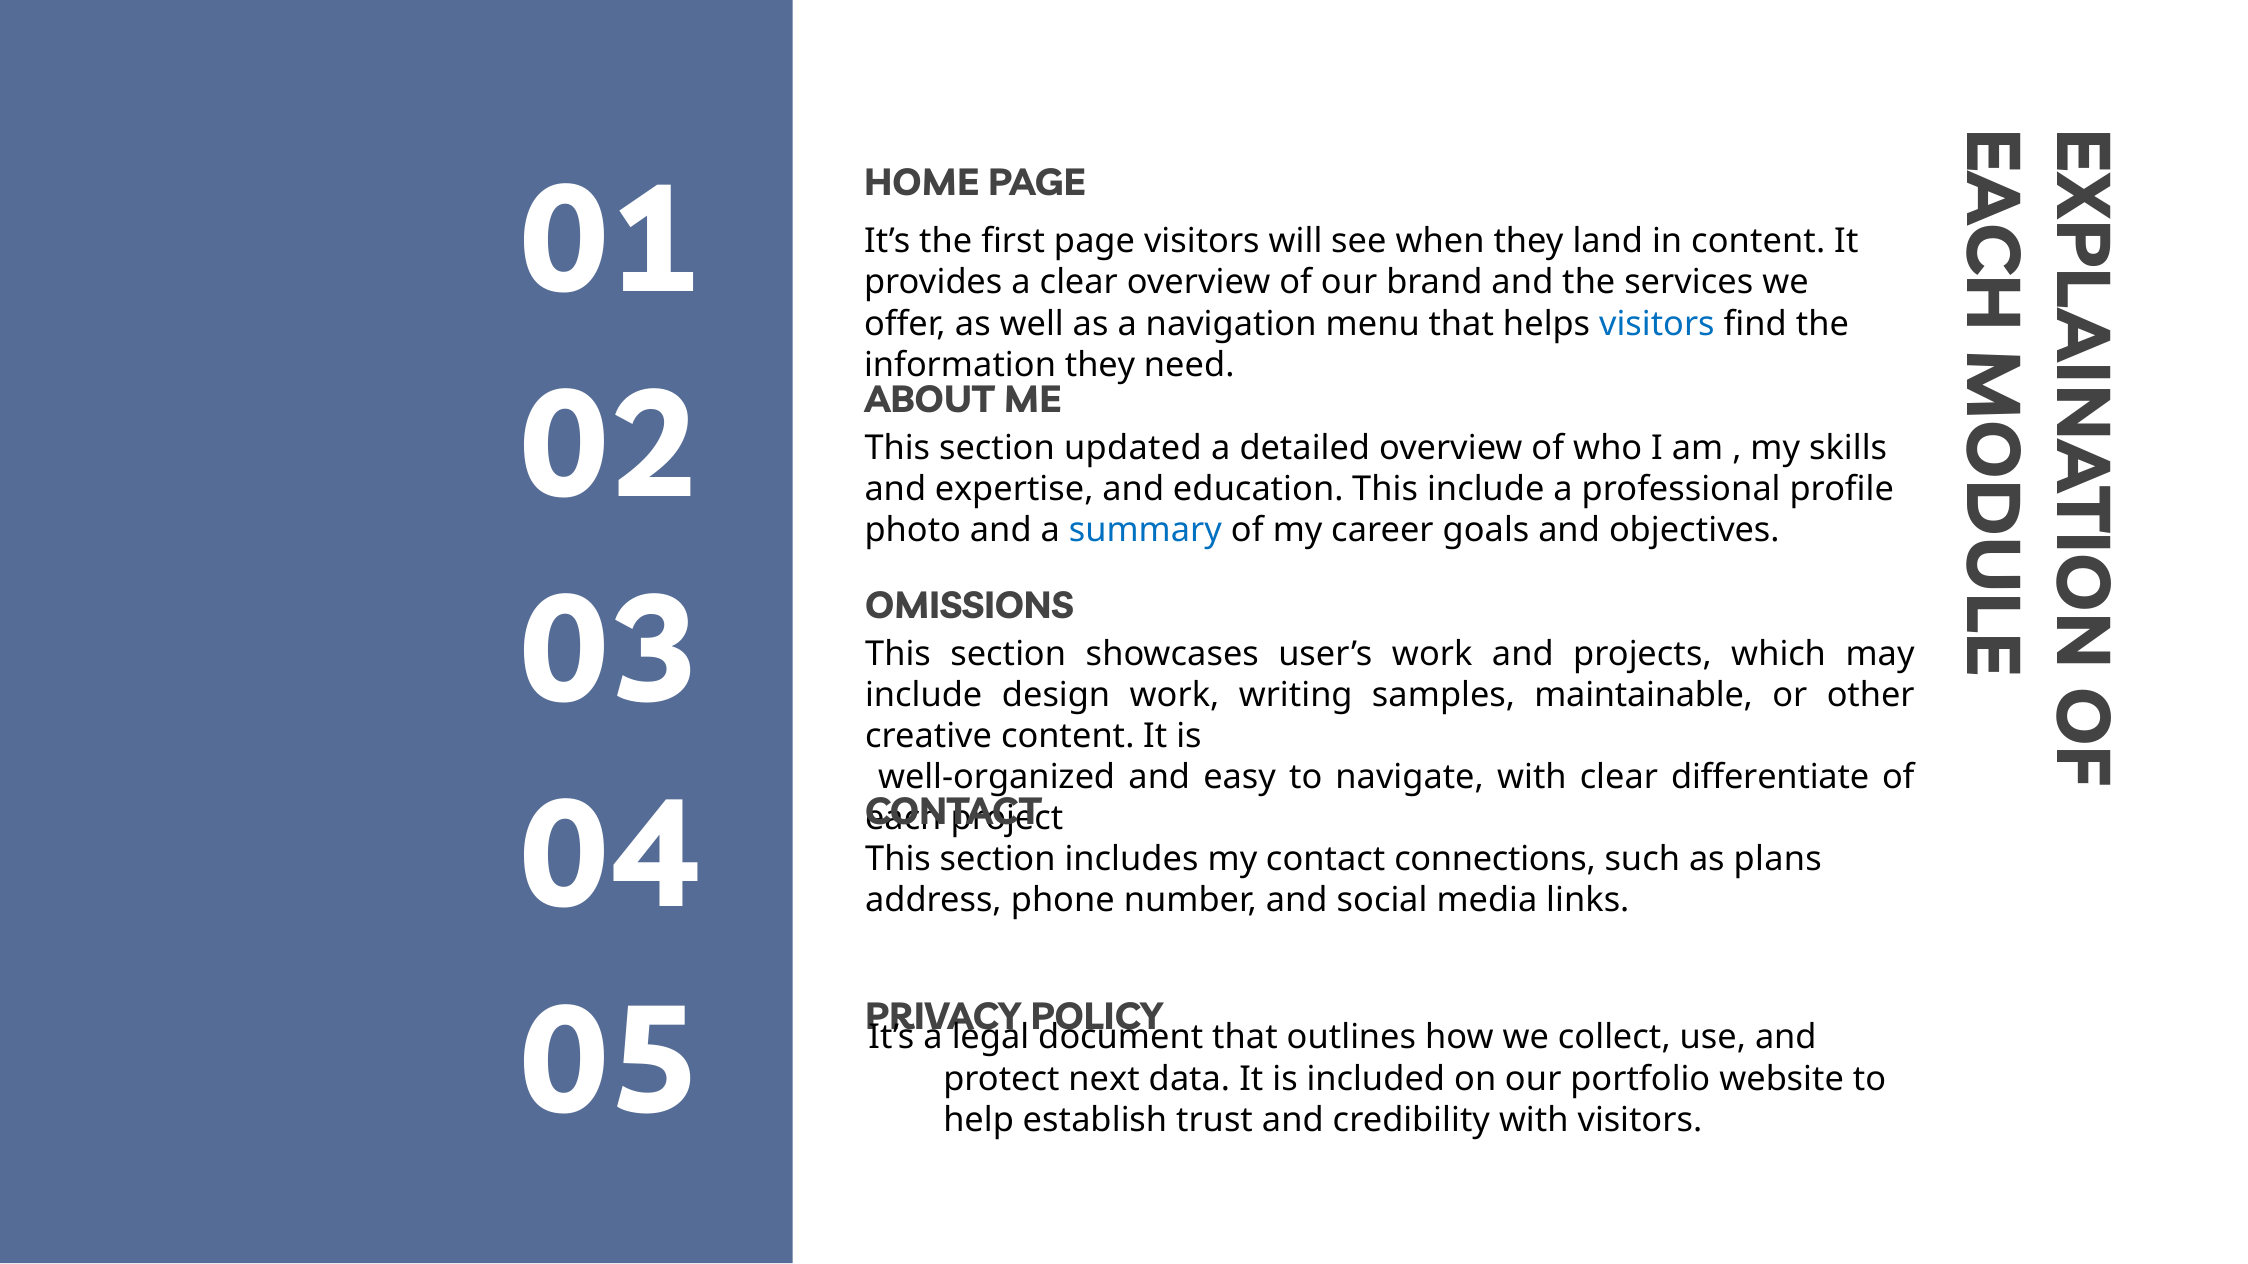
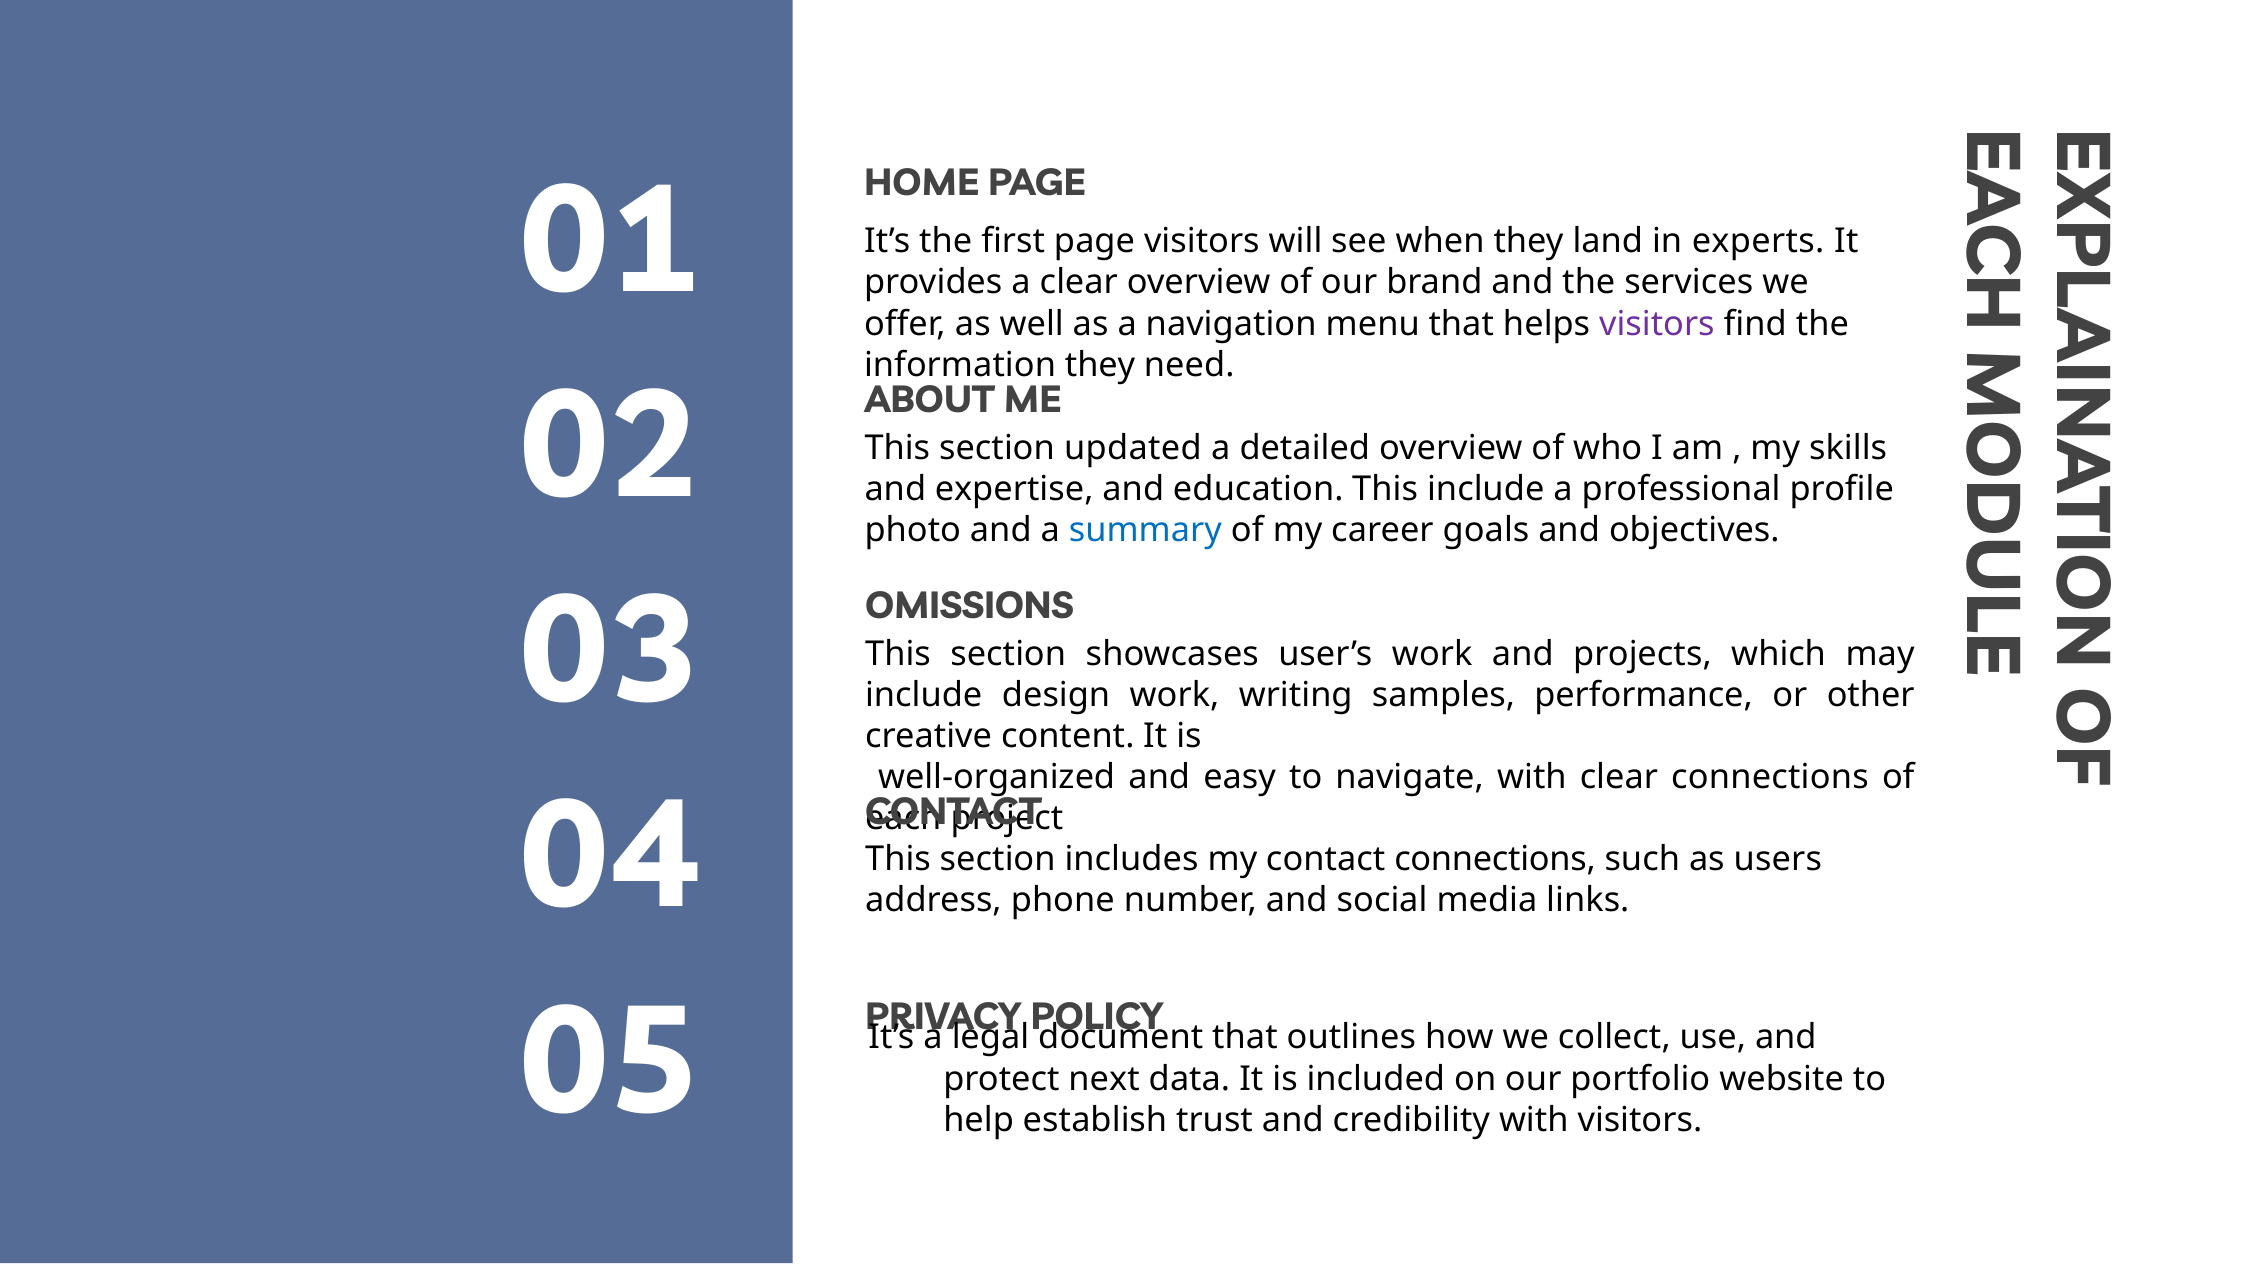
in content: content -> experts
visitors at (1657, 324) colour: blue -> purple
maintainable: maintainable -> performance
clear differentiate: differentiate -> connections
plans: plans -> users
